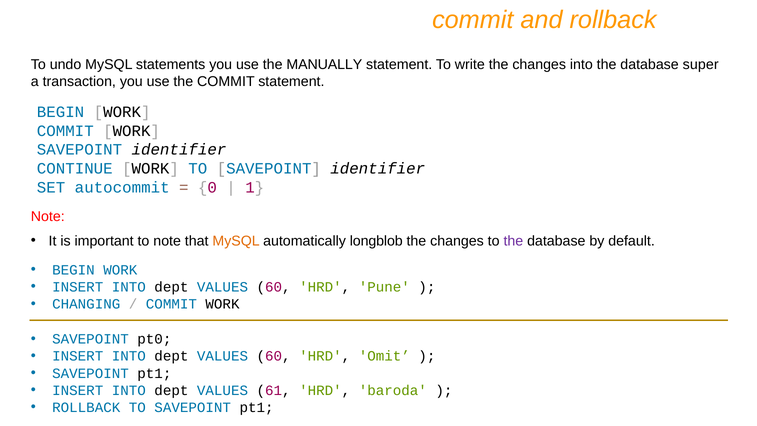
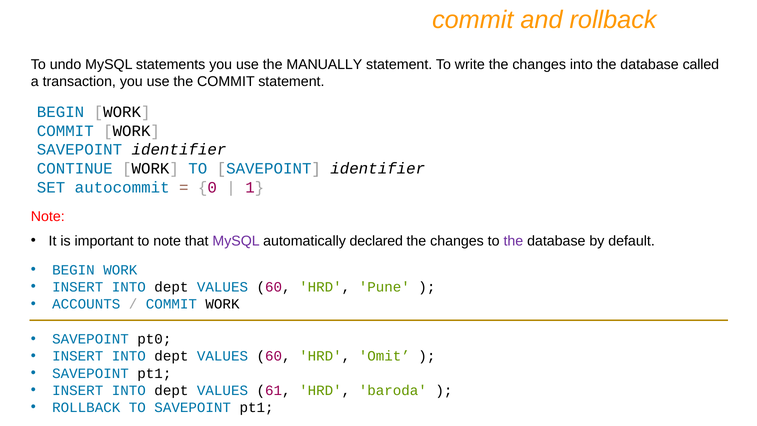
super: super -> called
MySQL at (236, 241) colour: orange -> purple
longblob: longblob -> declared
CHANGING: CHANGING -> ACCOUNTS
